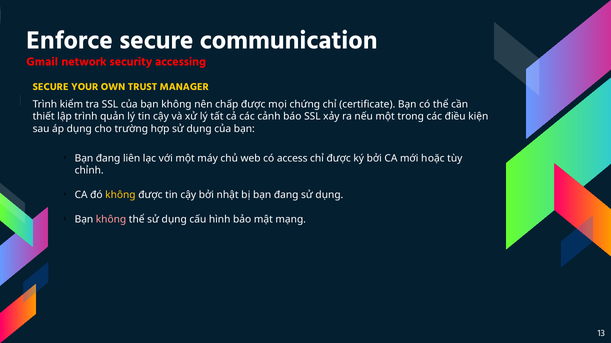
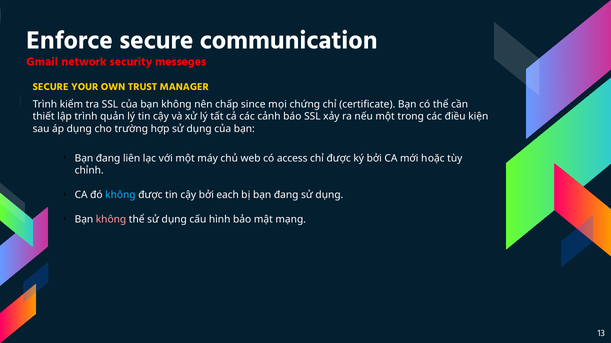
accessing: accessing -> messeges
chấp được: được -> since
không at (120, 195) colour: yellow -> light blue
nhật: nhật -> each
